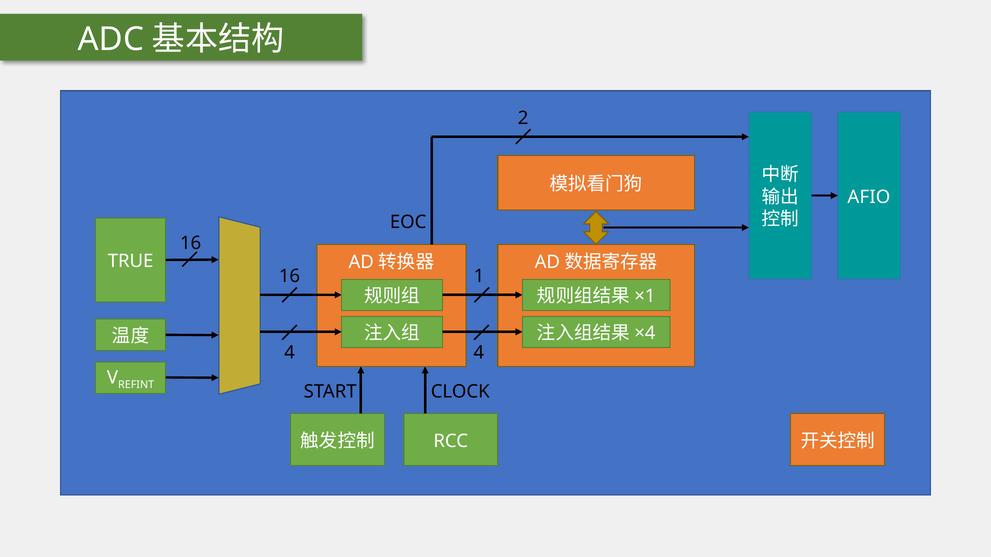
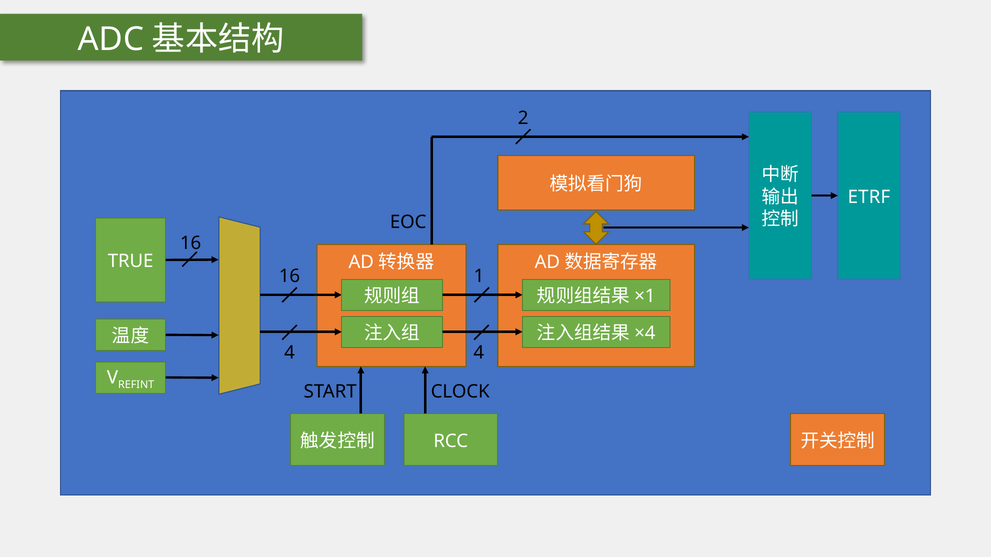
AFIO: AFIO -> ETRF
